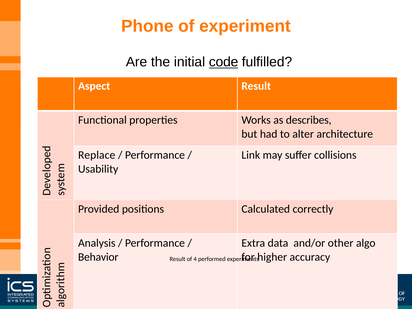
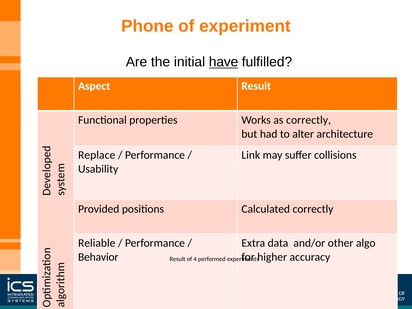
code: code -> have
as describes: describes -> correctly
Analysis: Analysis -> Reliable
